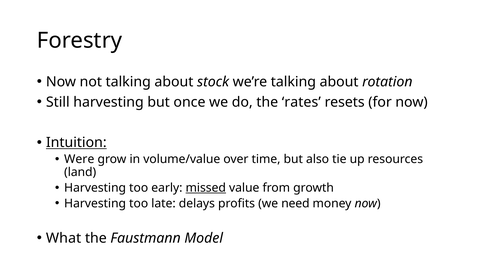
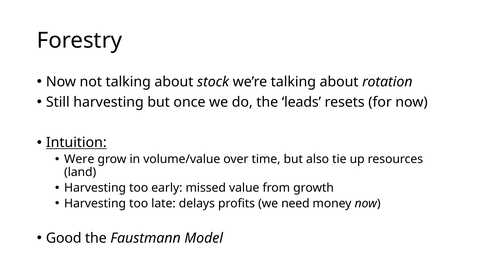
rates: rates -> leads
missed underline: present -> none
What: What -> Good
